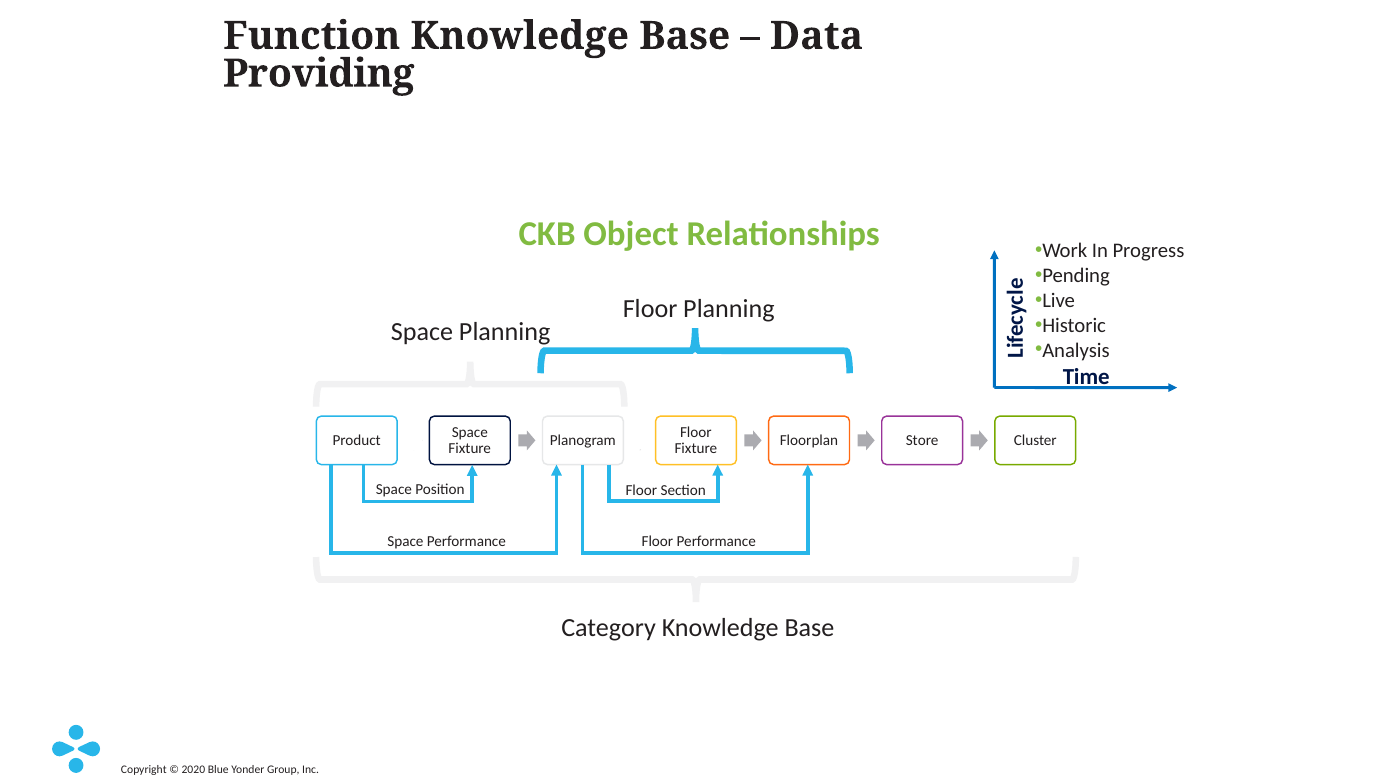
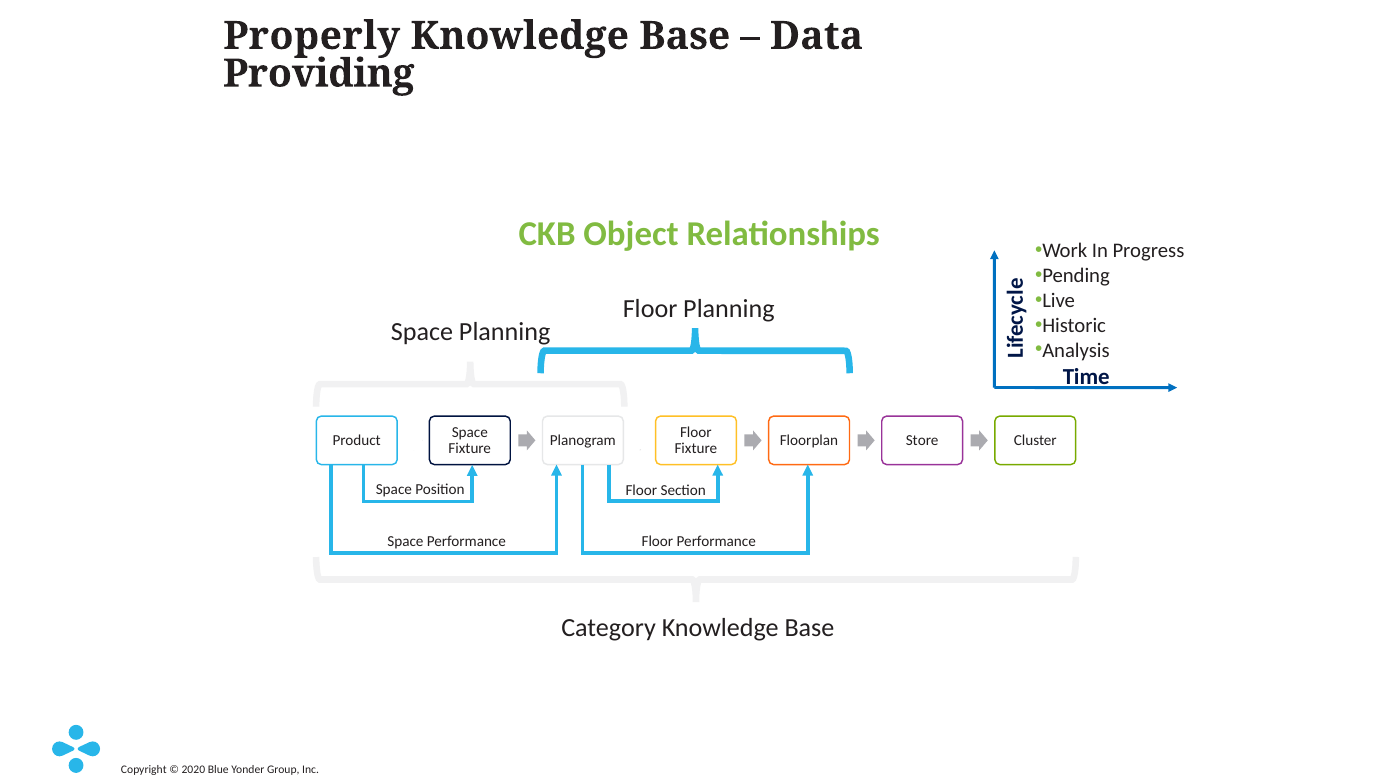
Function: Function -> Properly
